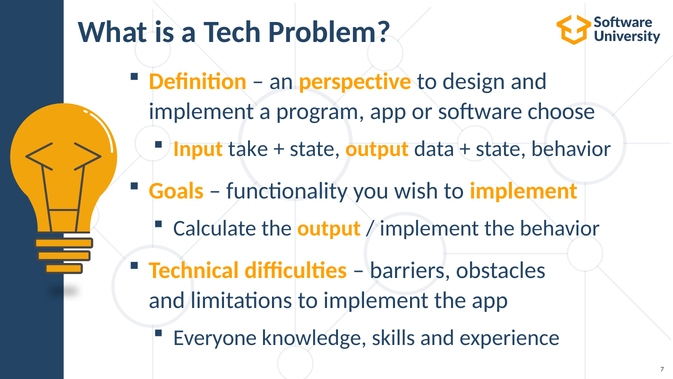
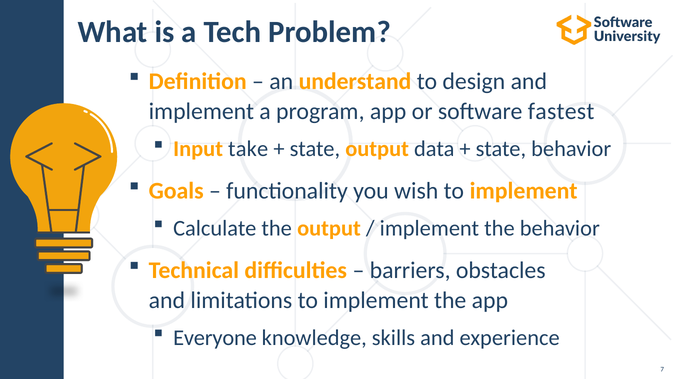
perspective: perspective -> understand
choose: choose -> fastest
